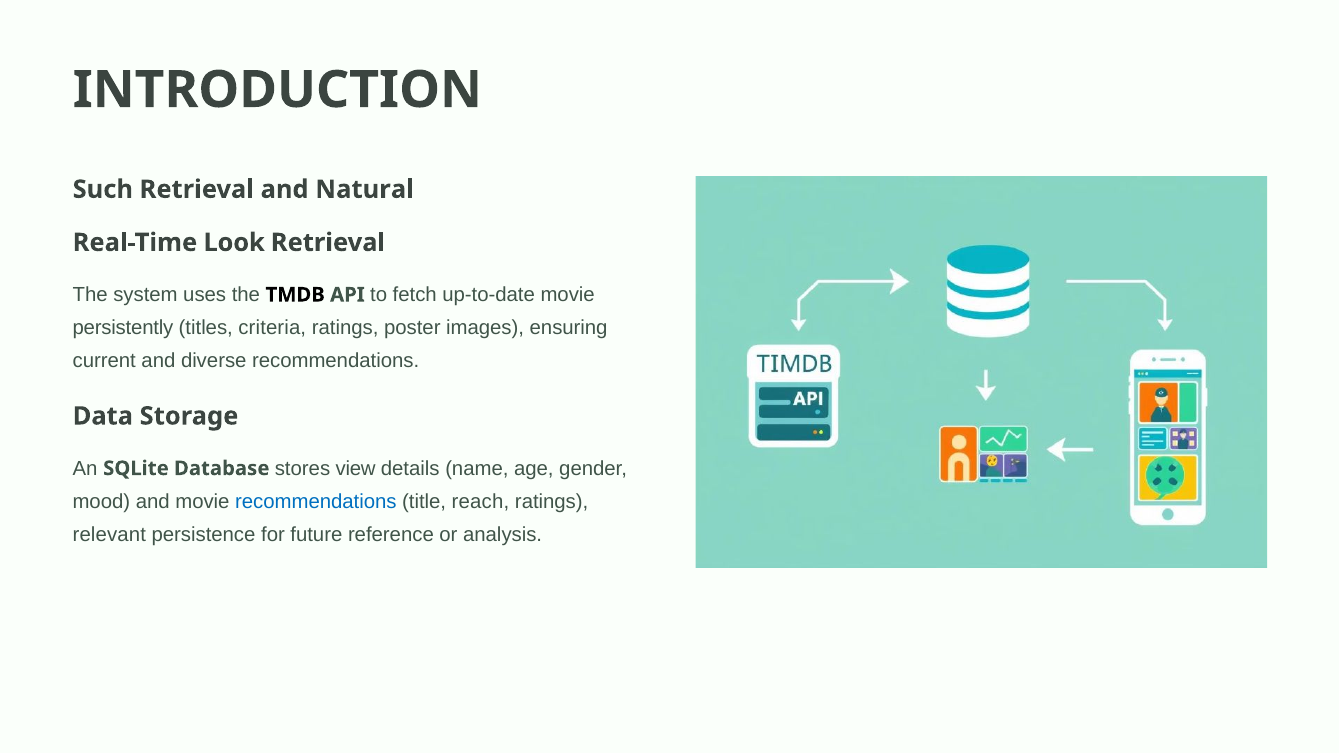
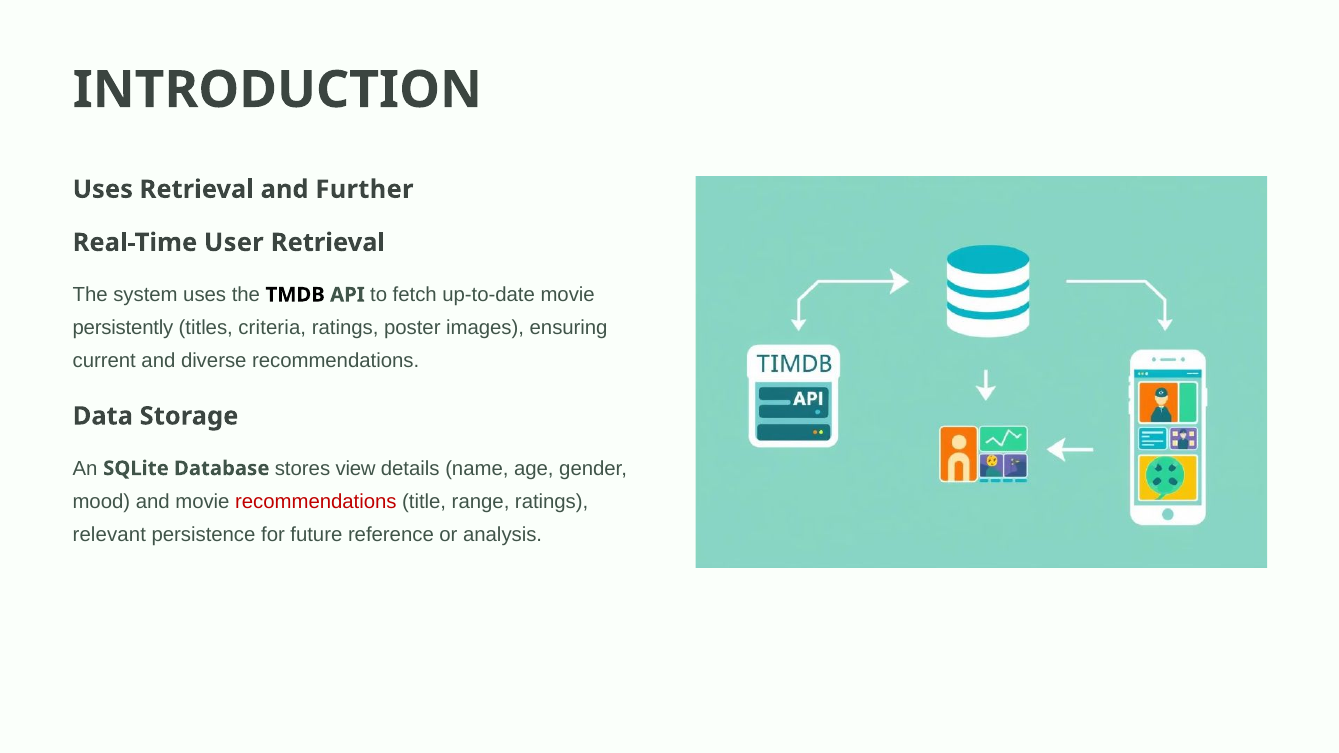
Such at (103, 189): Such -> Uses
Natural: Natural -> Further
Look: Look -> User
recommendations at (316, 502) colour: blue -> red
reach: reach -> range
